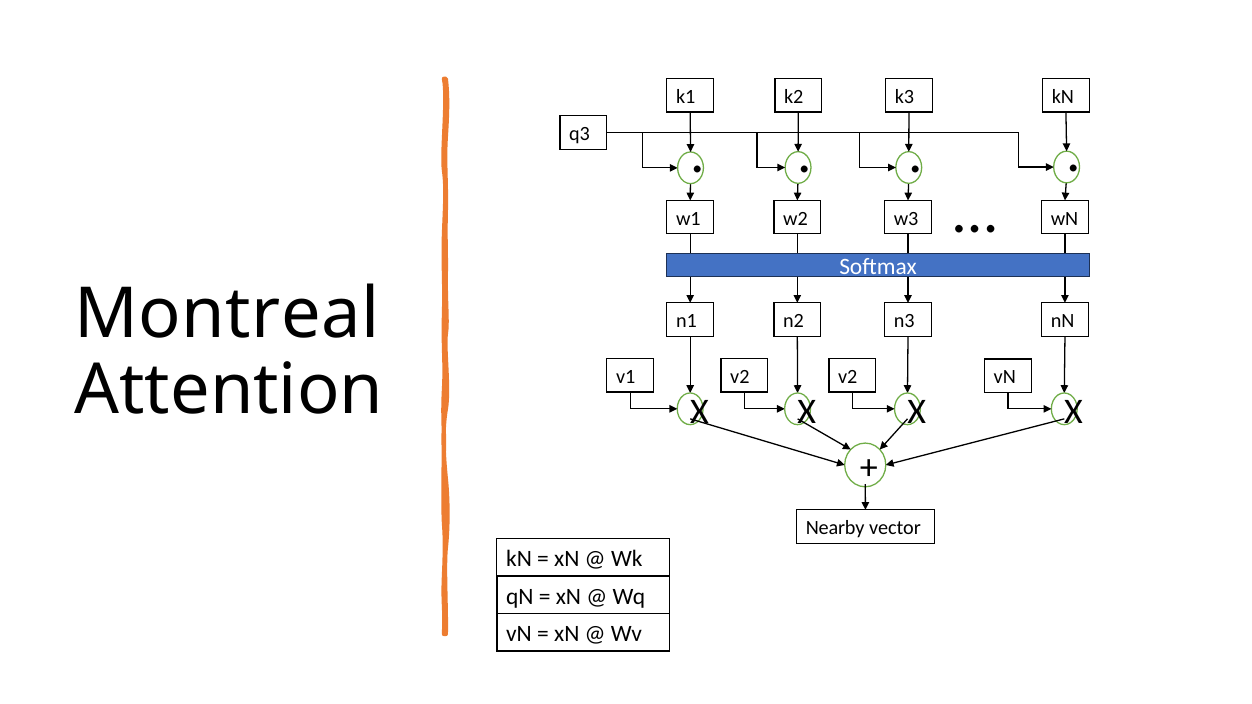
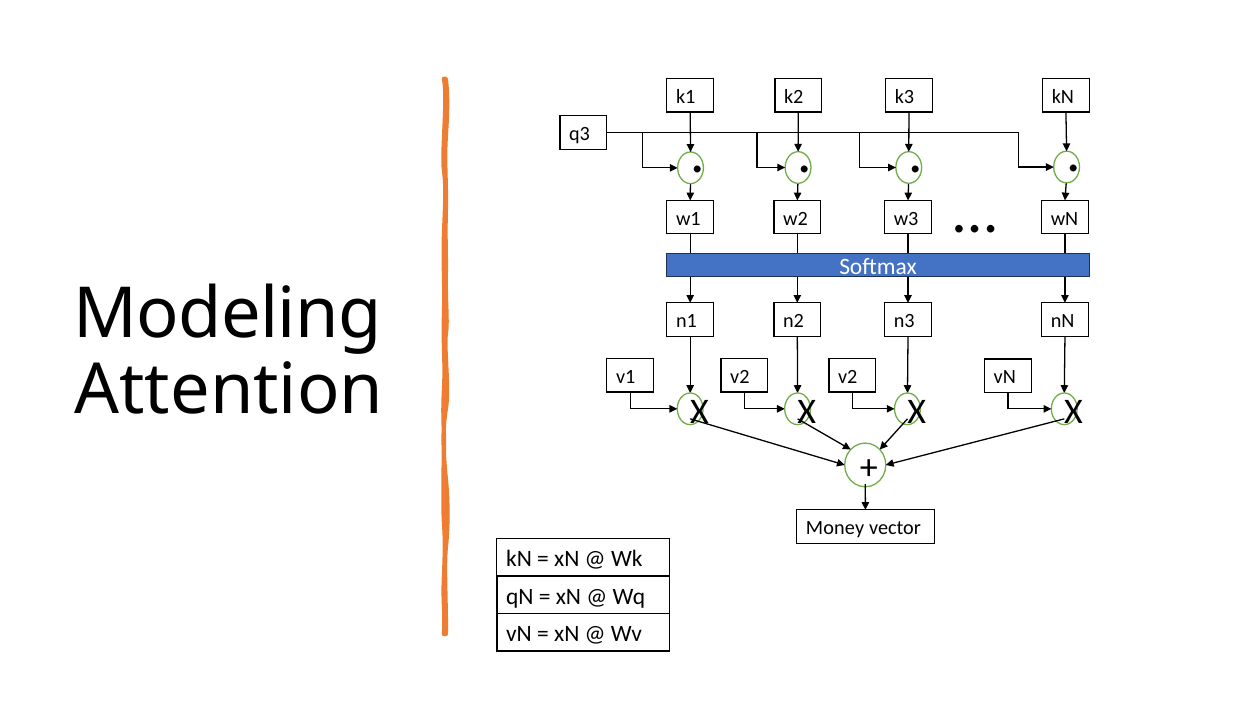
Montreal: Montreal -> Modeling
Nearby: Nearby -> Money
